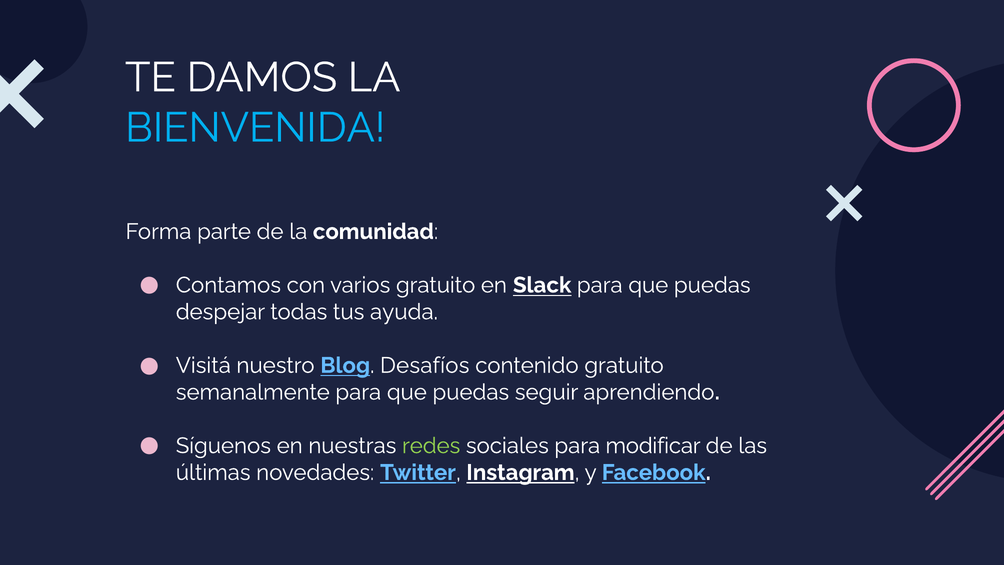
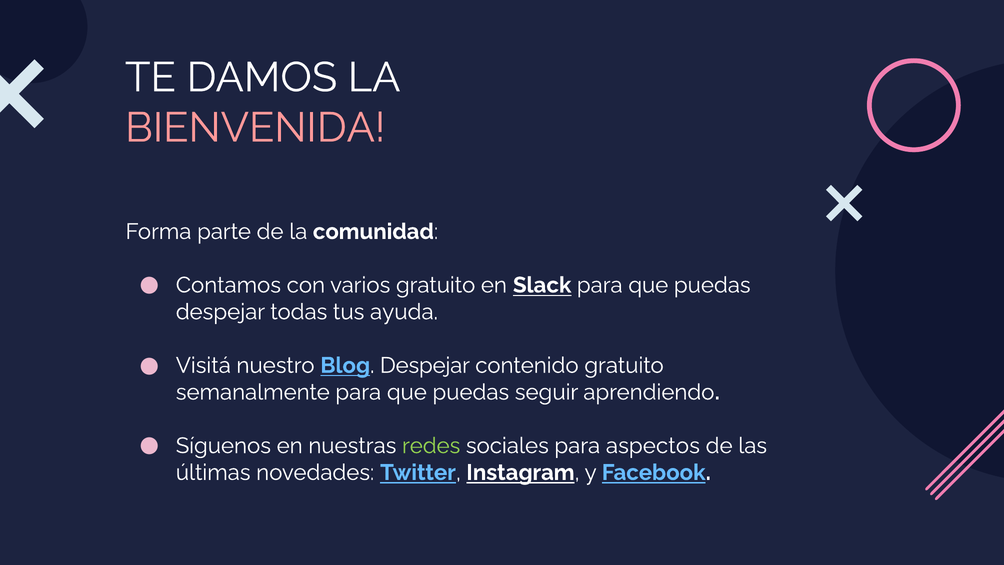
BIENVENIDA colour: light blue -> pink
Blog Desafíos: Desafíos -> Despejar
modificar: modificar -> aspectos
